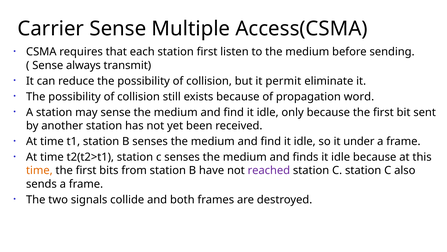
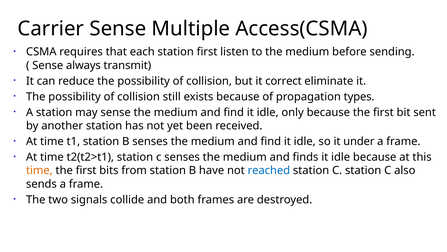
permit: permit -> correct
word: word -> types
reached colour: purple -> blue
